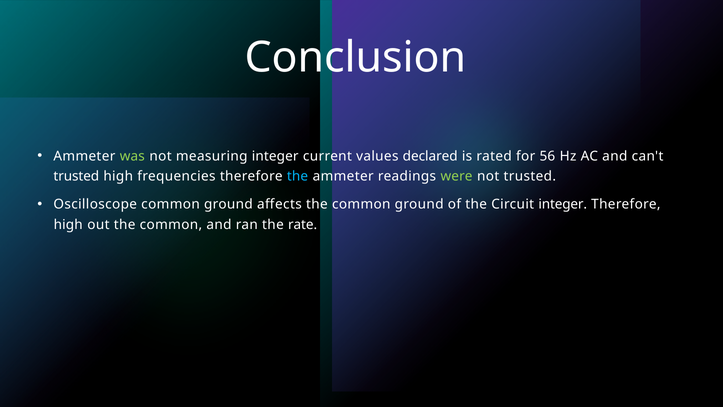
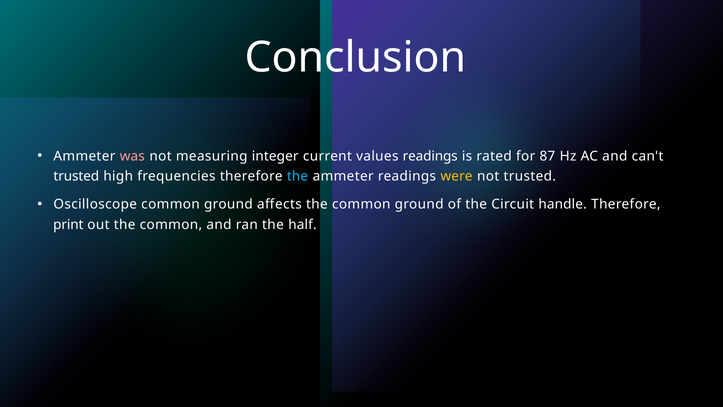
was colour: light green -> pink
values declared: declared -> readings
56: 56 -> 87
were colour: light green -> yellow
Circuit integer: integer -> handle
high at (68, 224): high -> print
rate: rate -> half
